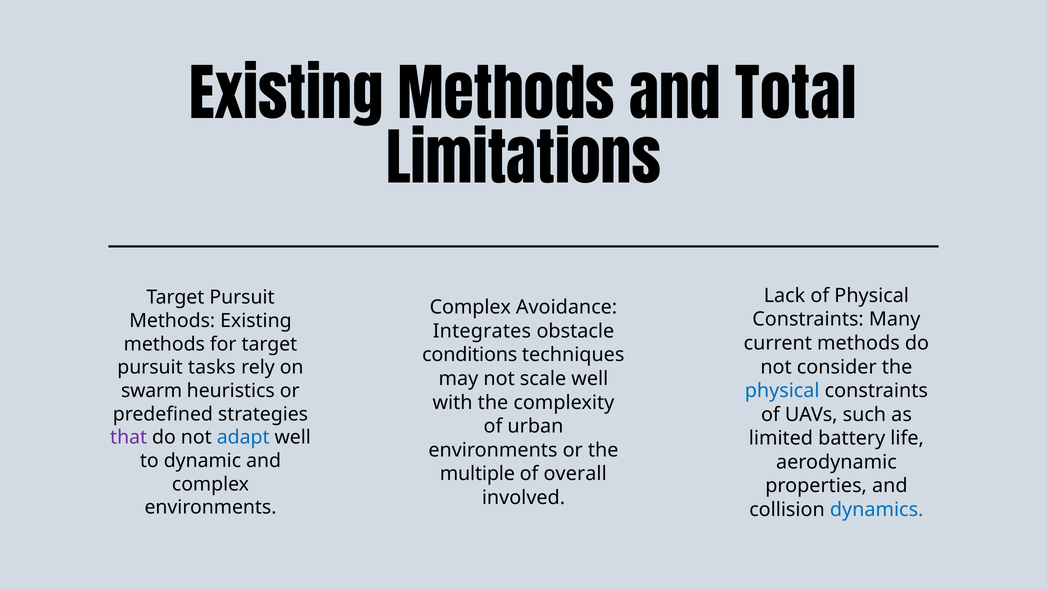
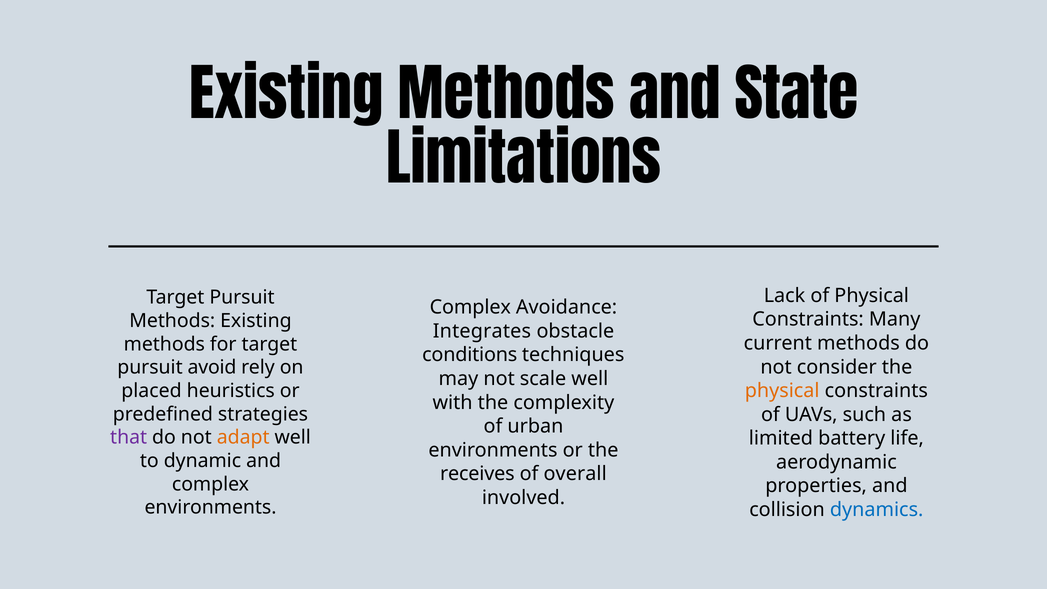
Total: Total -> State
tasks: tasks -> avoid
physical at (782, 391) colour: blue -> orange
swarm: swarm -> placed
adapt colour: blue -> orange
multiple: multiple -> receives
